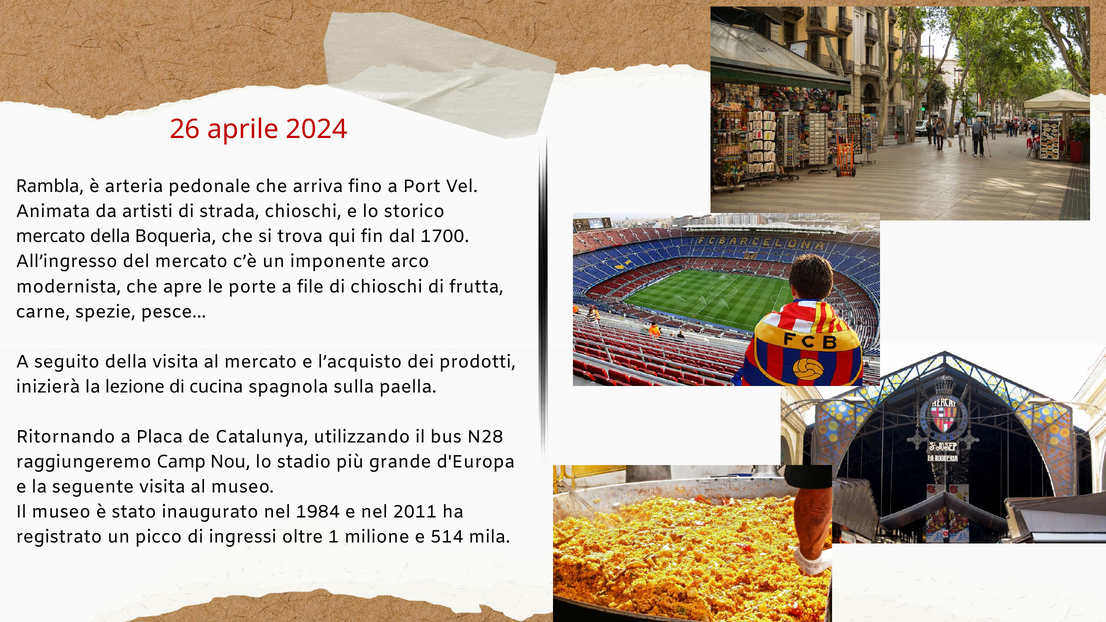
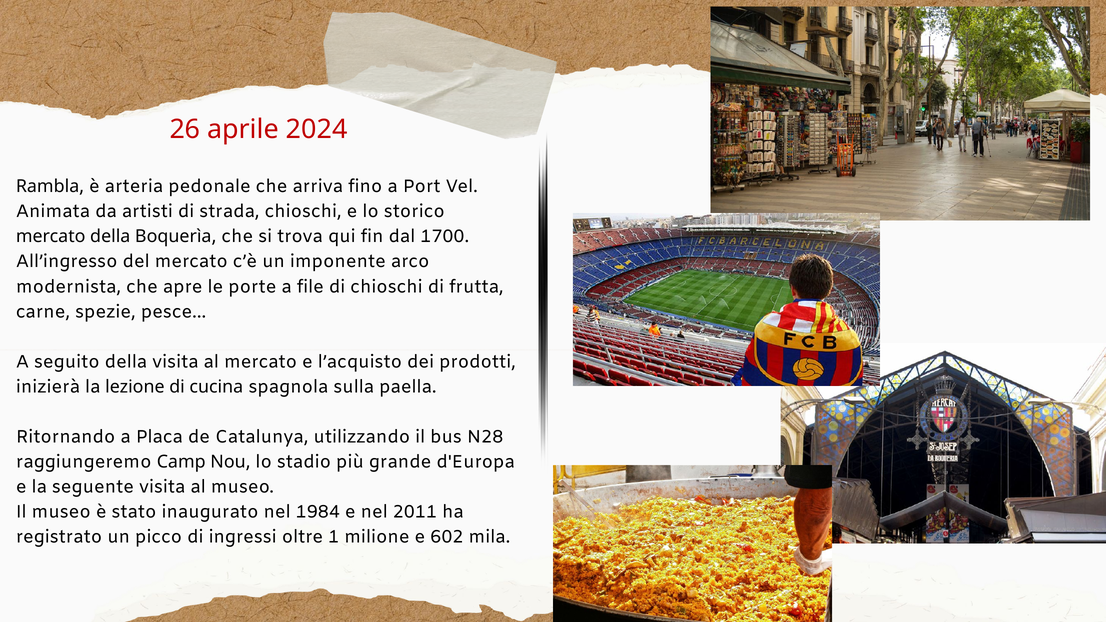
514: 514 -> 602
